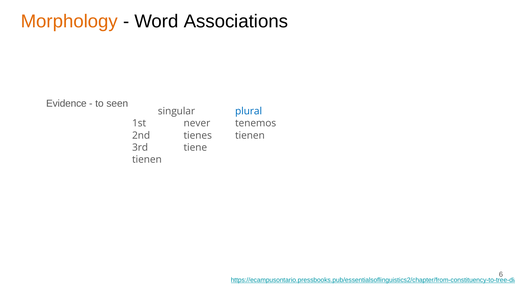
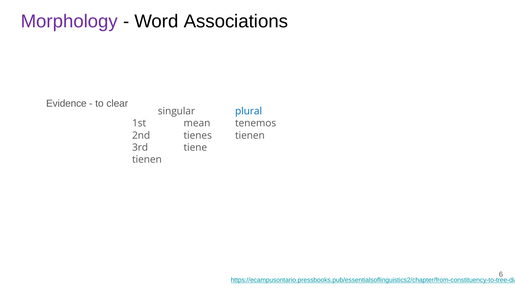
Morphology colour: orange -> purple
seen: seen -> clear
never: never -> mean
